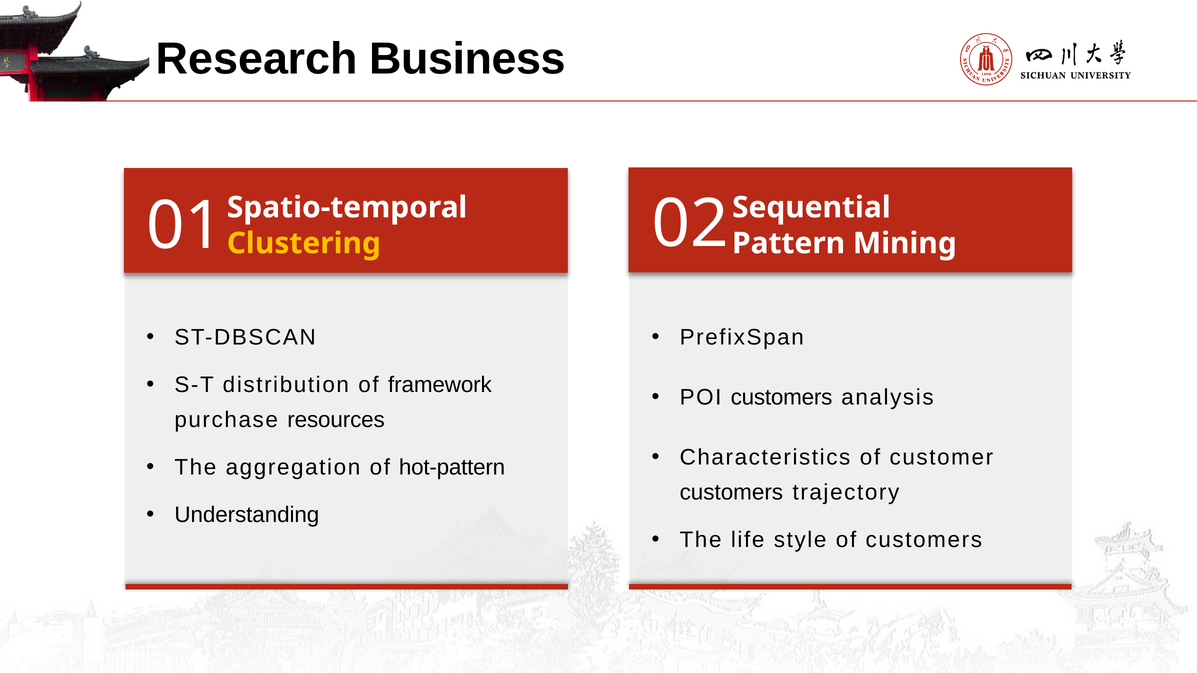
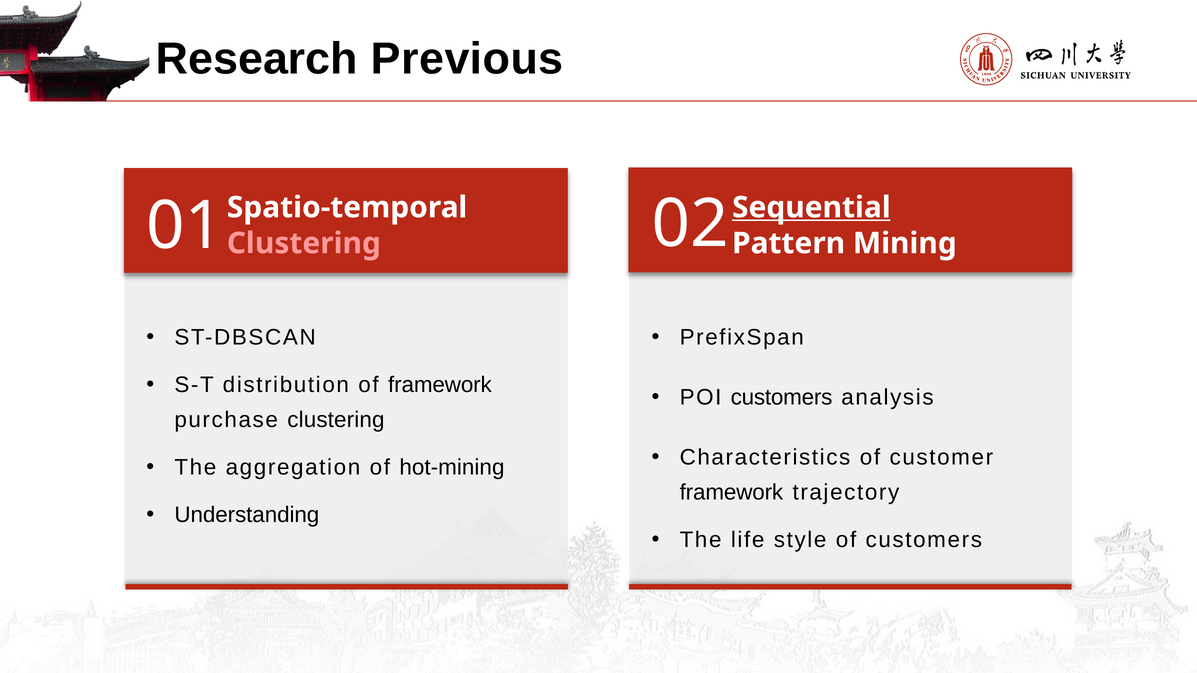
Business: Business -> Previous
Sequential underline: none -> present
Clustering at (304, 243) colour: yellow -> pink
purchase resources: resources -> clustering
hot-pattern: hot-pattern -> hot-mining
customers at (731, 493): customers -> framework
